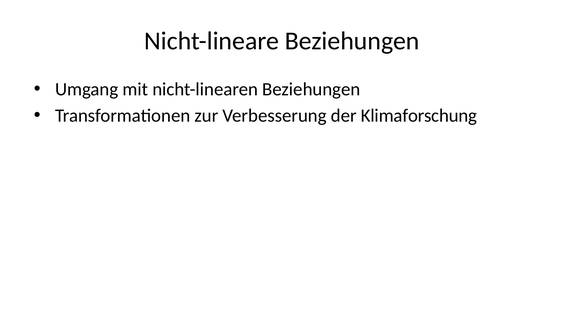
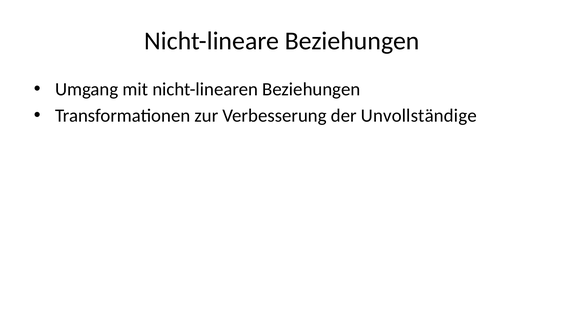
Klimaforschung: Klimaforschung -> Unvollständige
